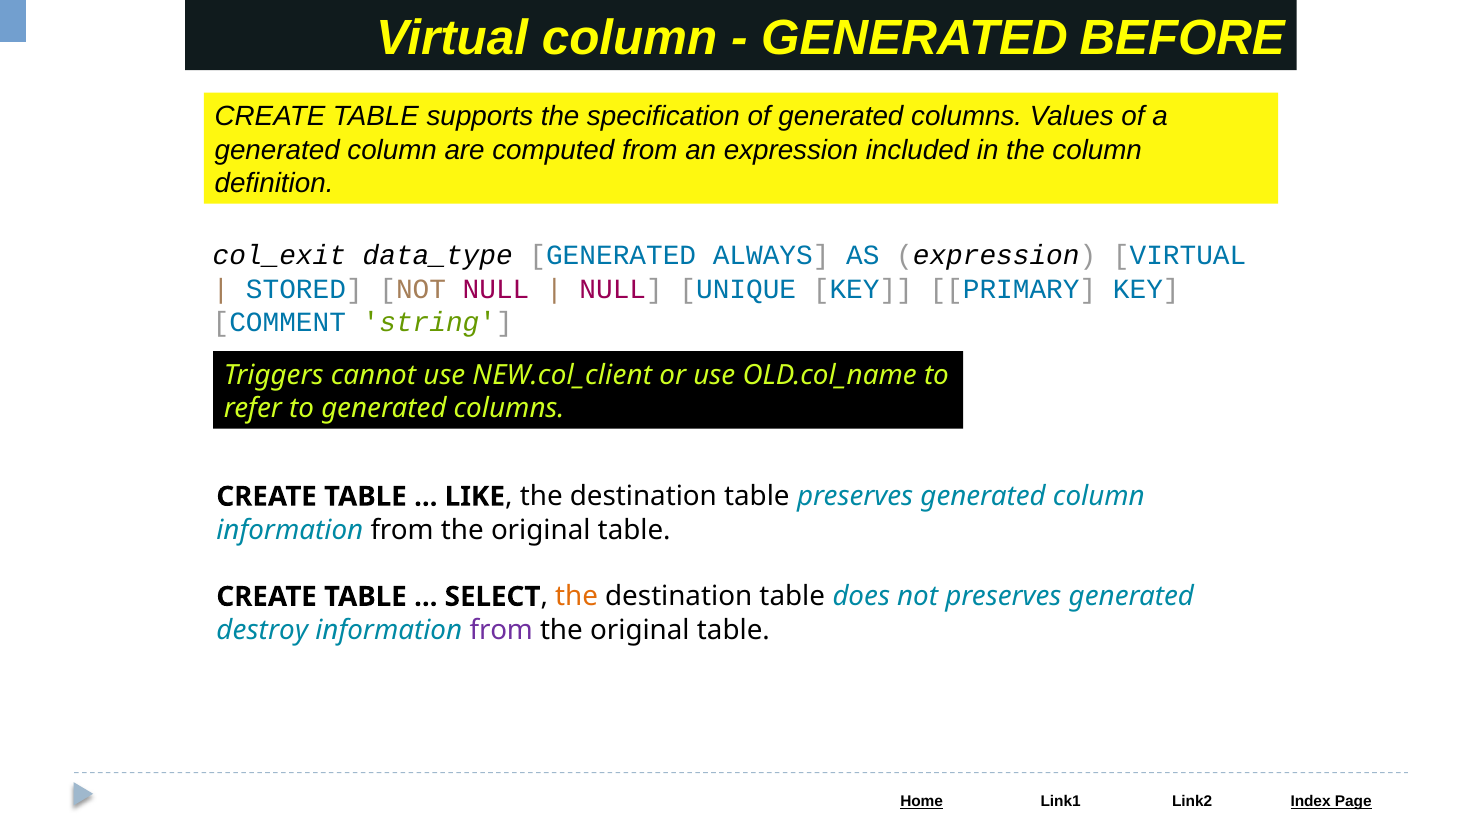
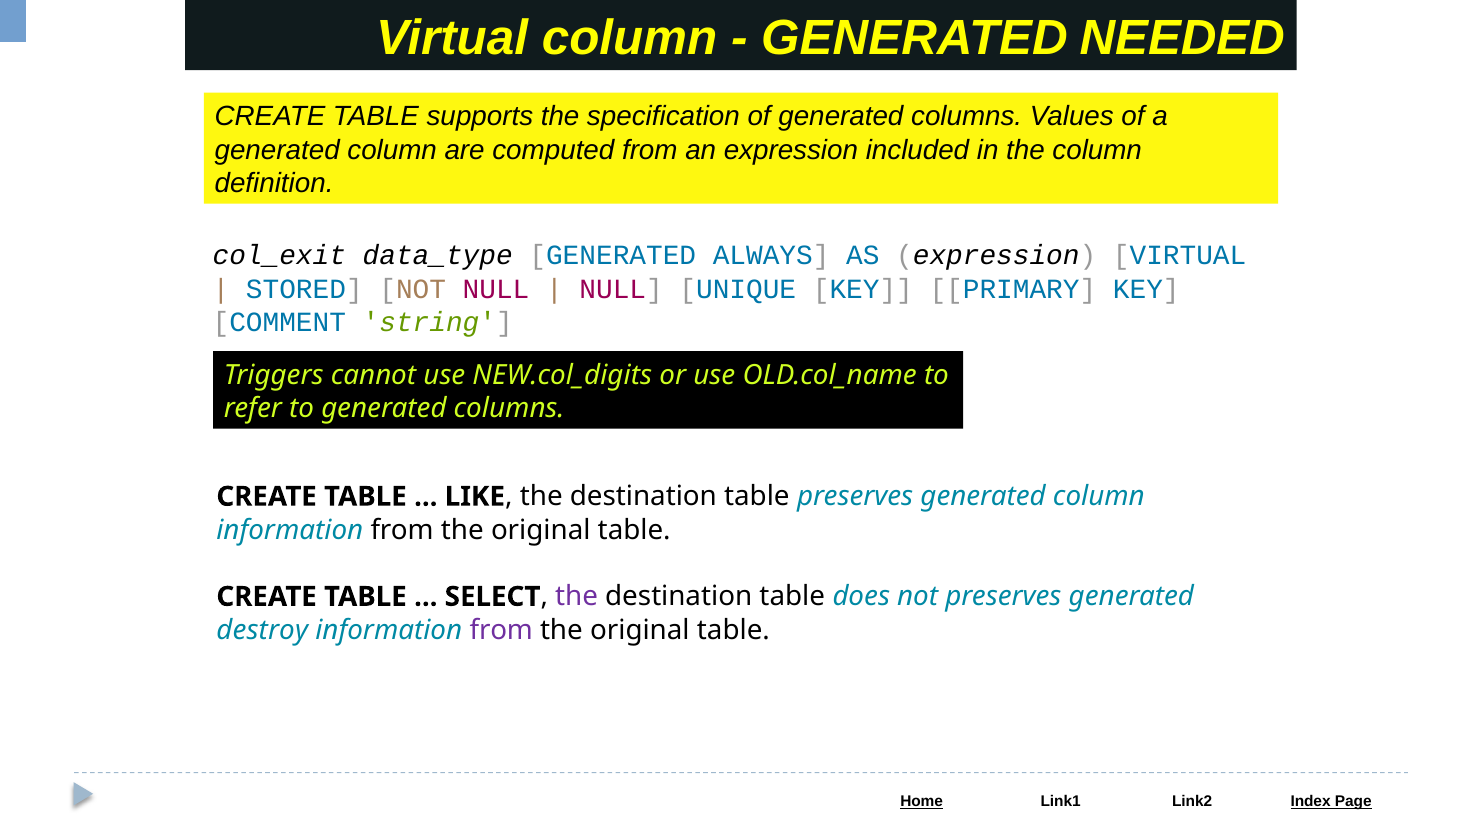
BEFORE: BEFORE -> NEEDED
NEW.col_client: NEW.col_client -> NEW.col_digits
the at (577, 596) colour: orange -> purple
